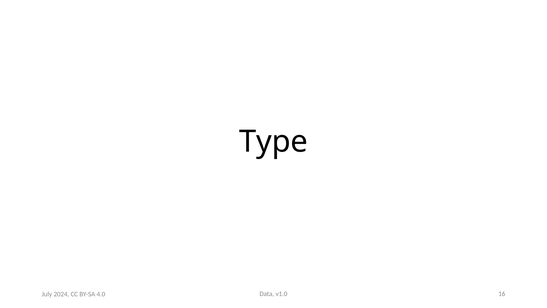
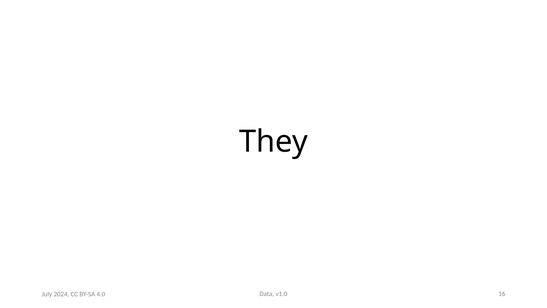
Type: Type -> They
